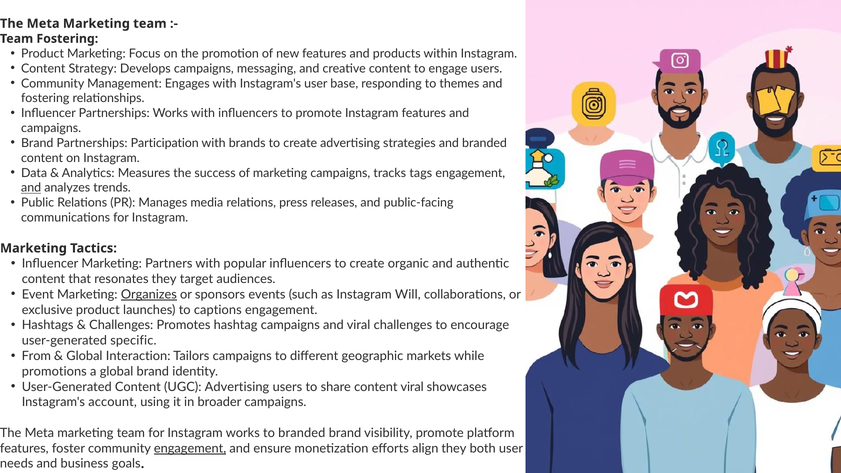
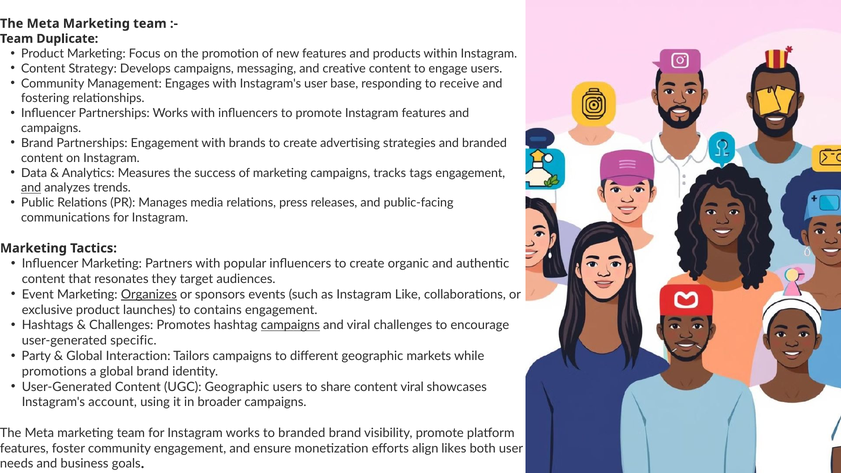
Team Fostering: Fostering -> Duplicate
themes: themes -> receive
Partnerships Participation: Participation -> Engagement
Will: Will -> Like
captions: captions -> contains
campaigns at (290, 325) underline: none -> present
From: From -> Party
UGC Advertising: Advertising -> Geographic
engagement at (190, 448) underline: present -> none
align they: they -> likes
